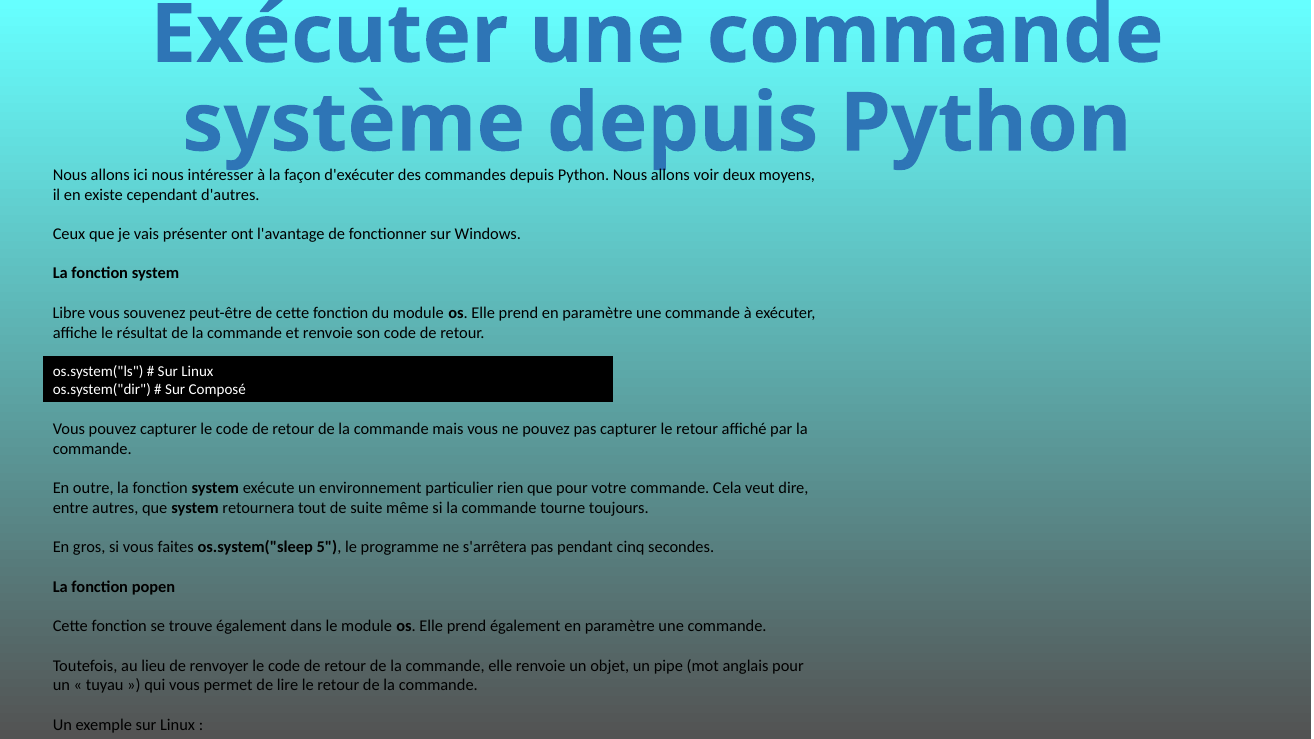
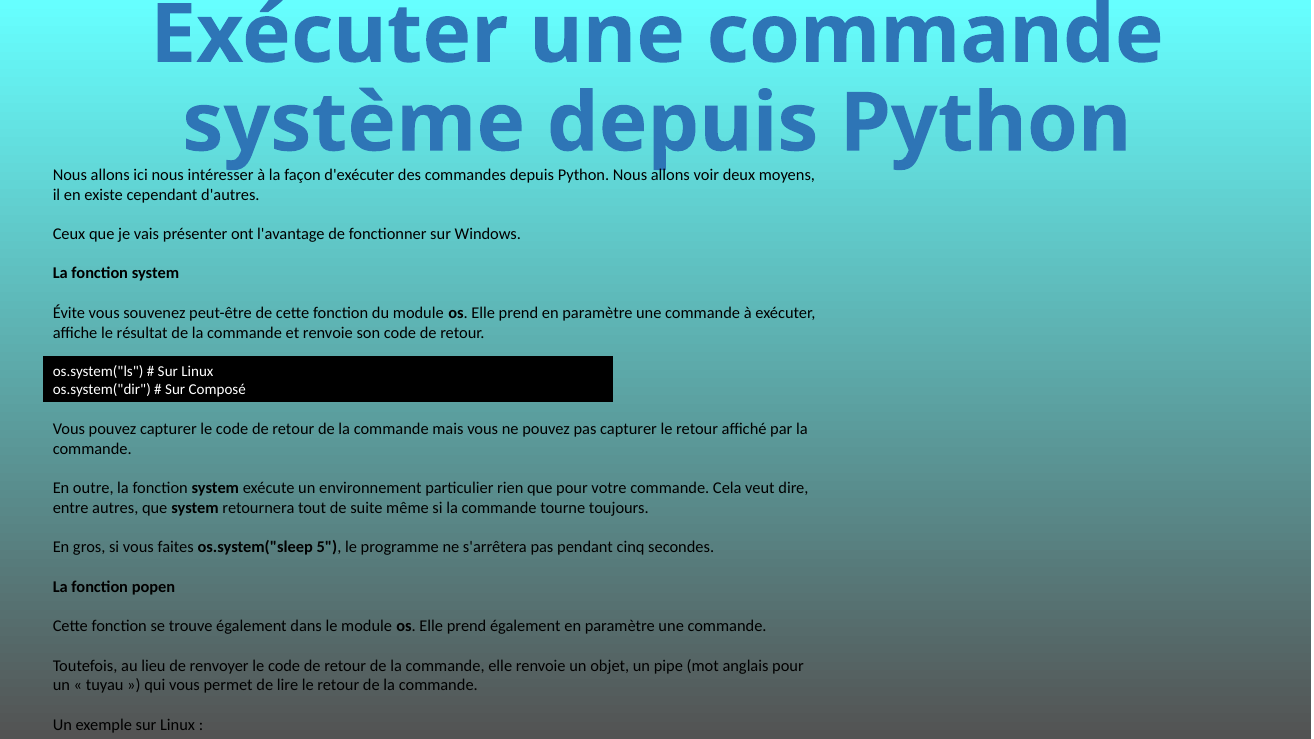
Libre: Libre -> Évite
